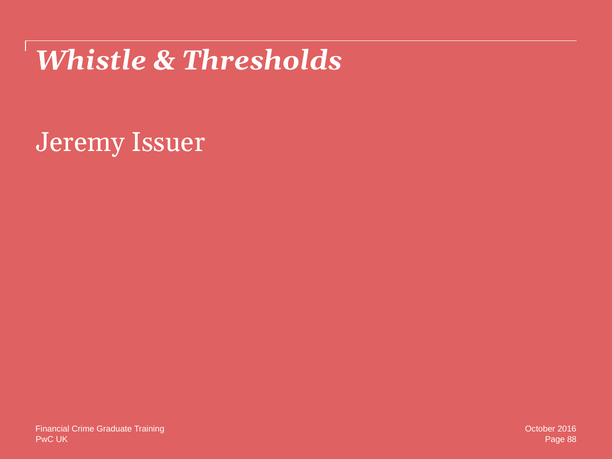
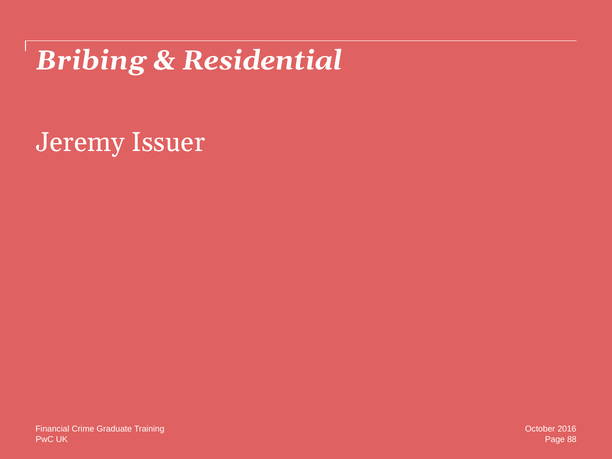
Whistle: Whistle -> Bribing
Thresholds: Thresholds -> Residential
